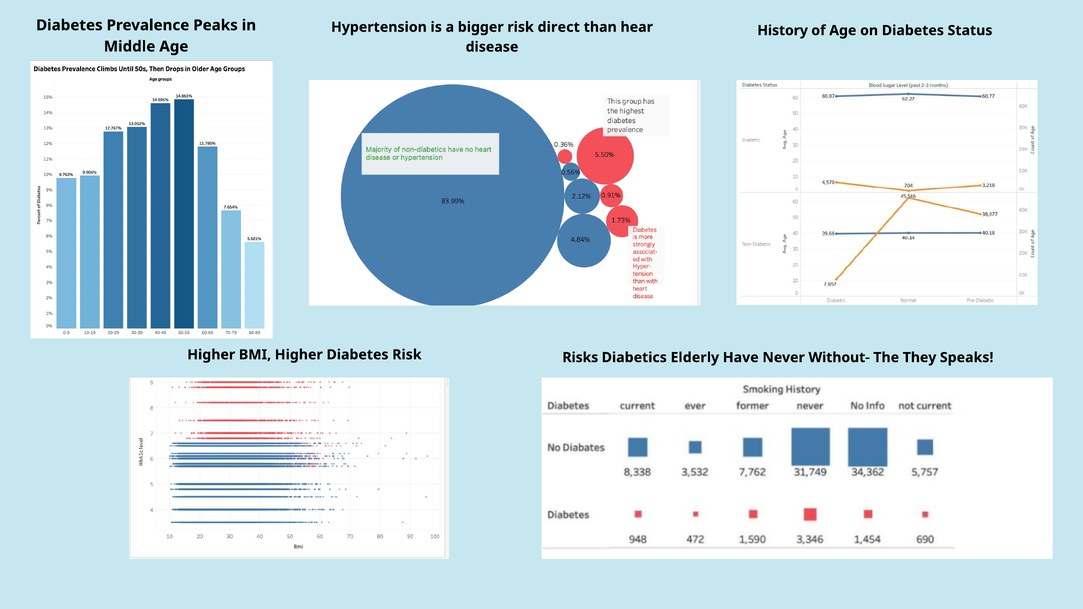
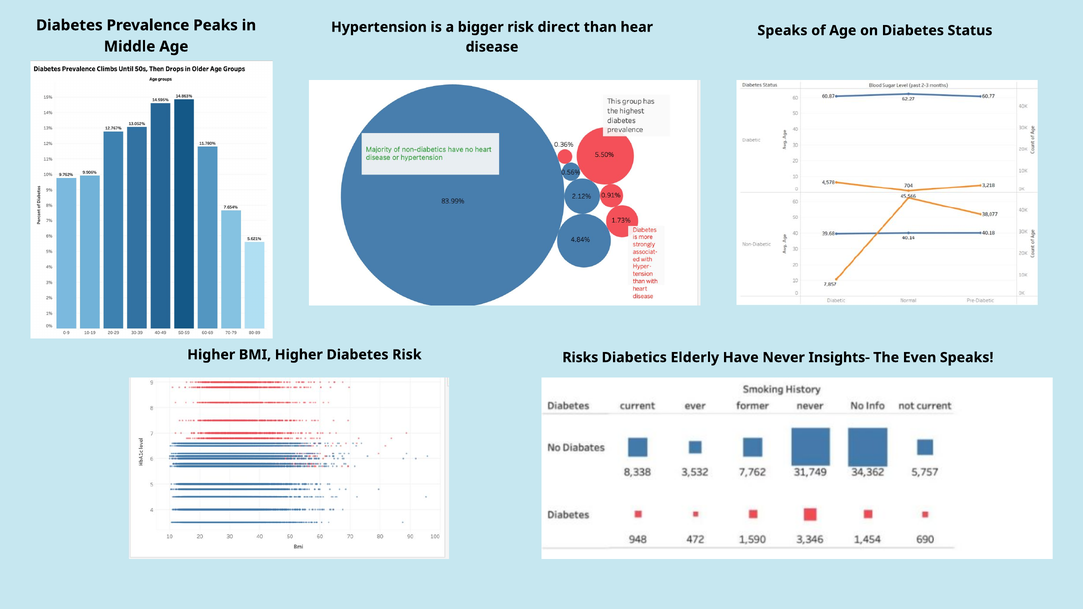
History at (783, 31): History -> Speaks
Without-: Without- -> Insights-
They: They -> Even
